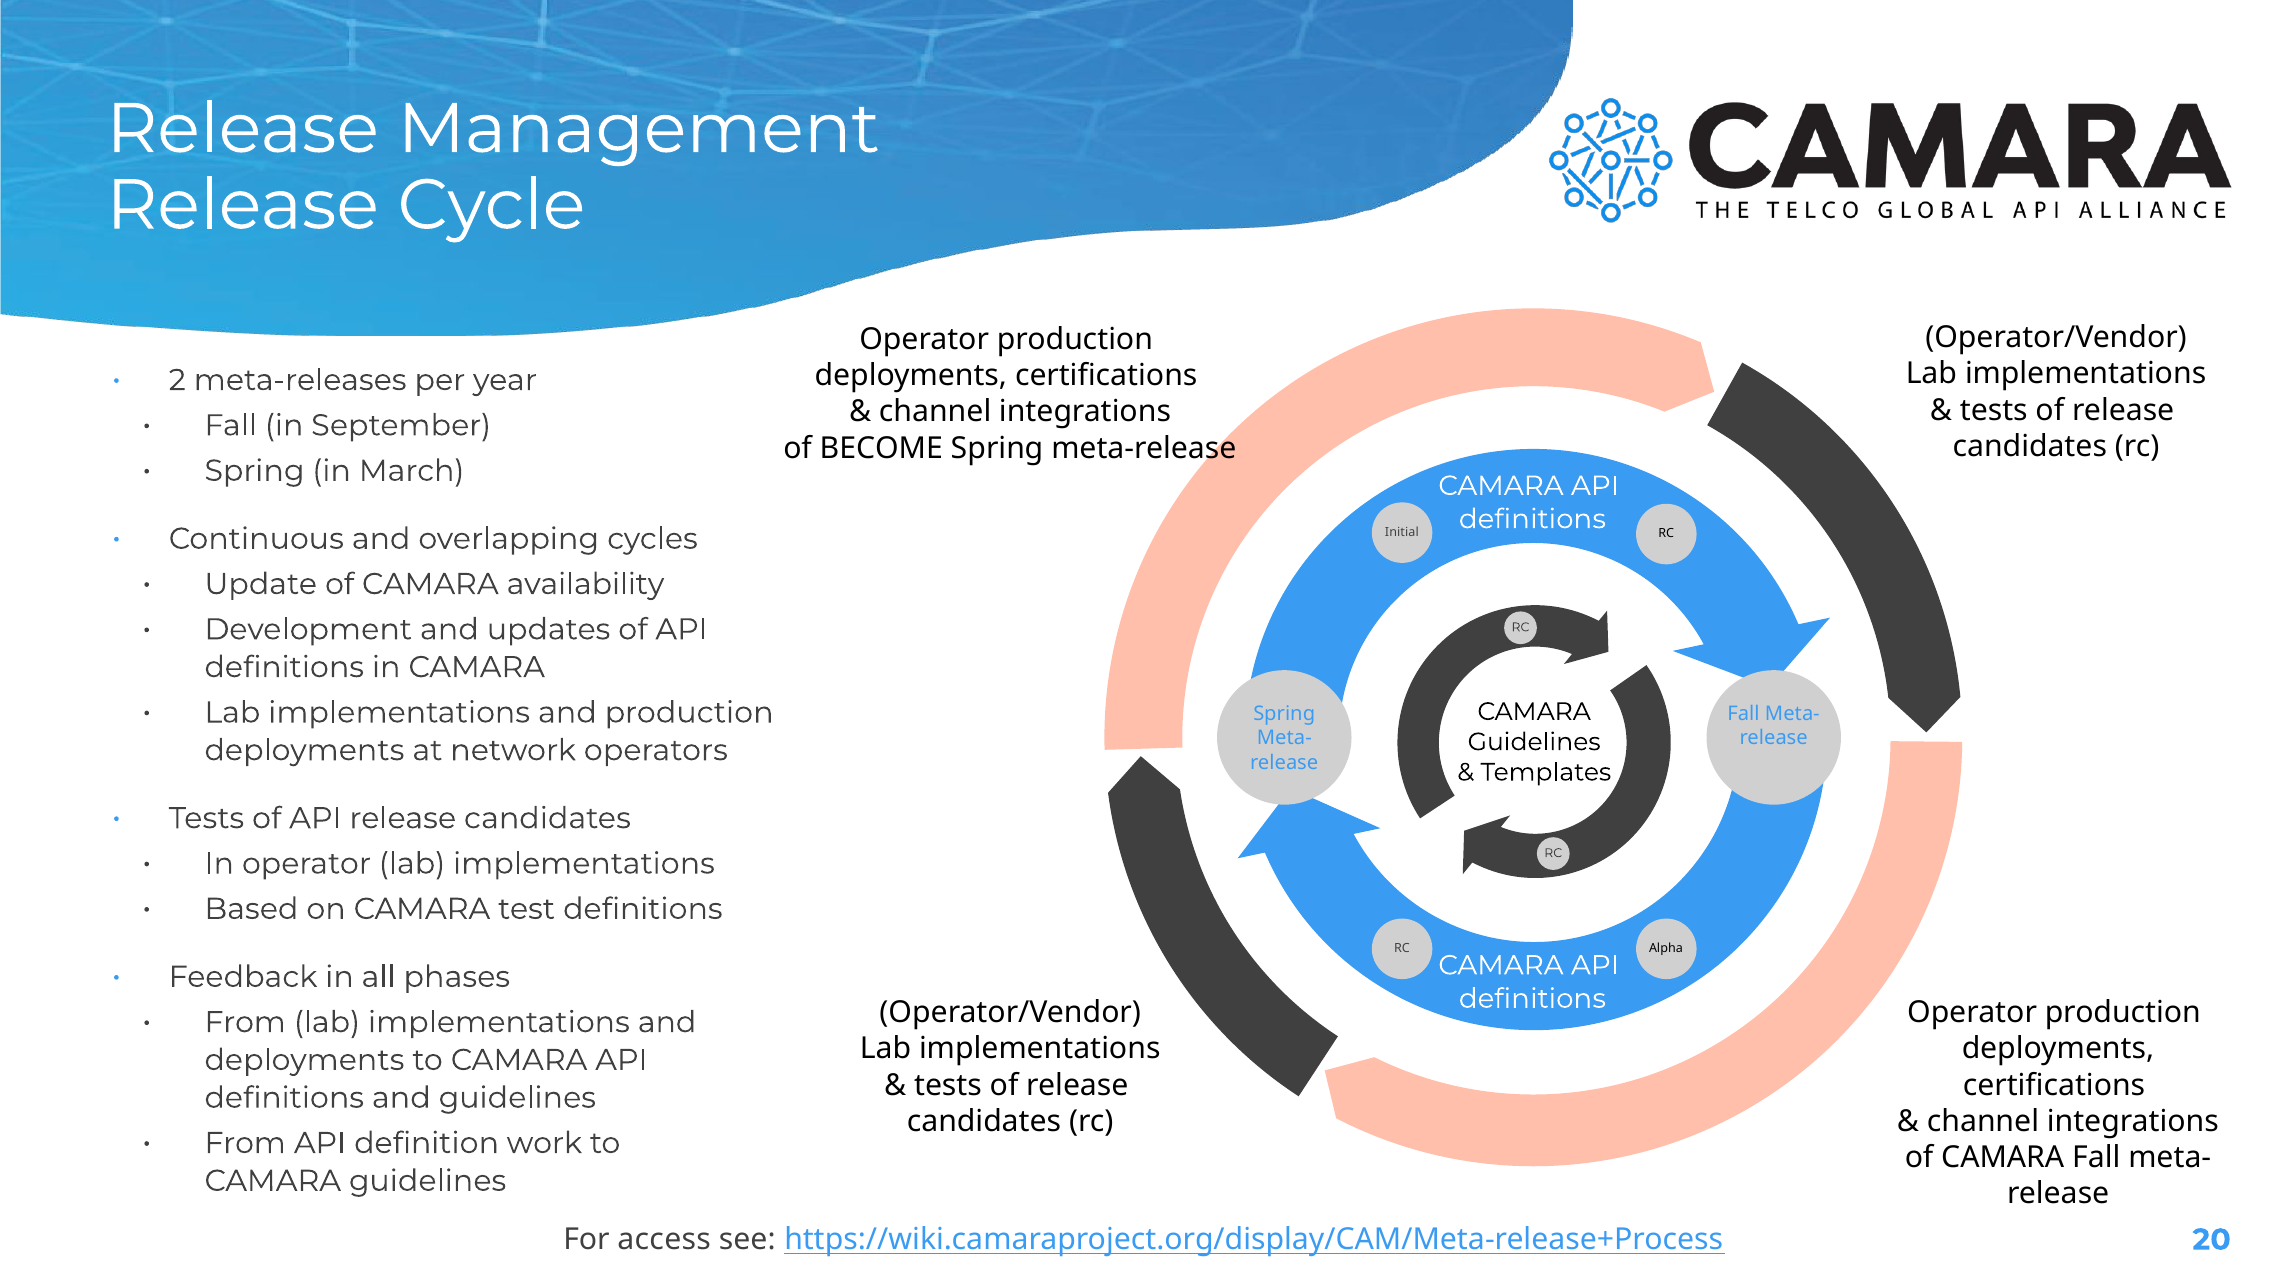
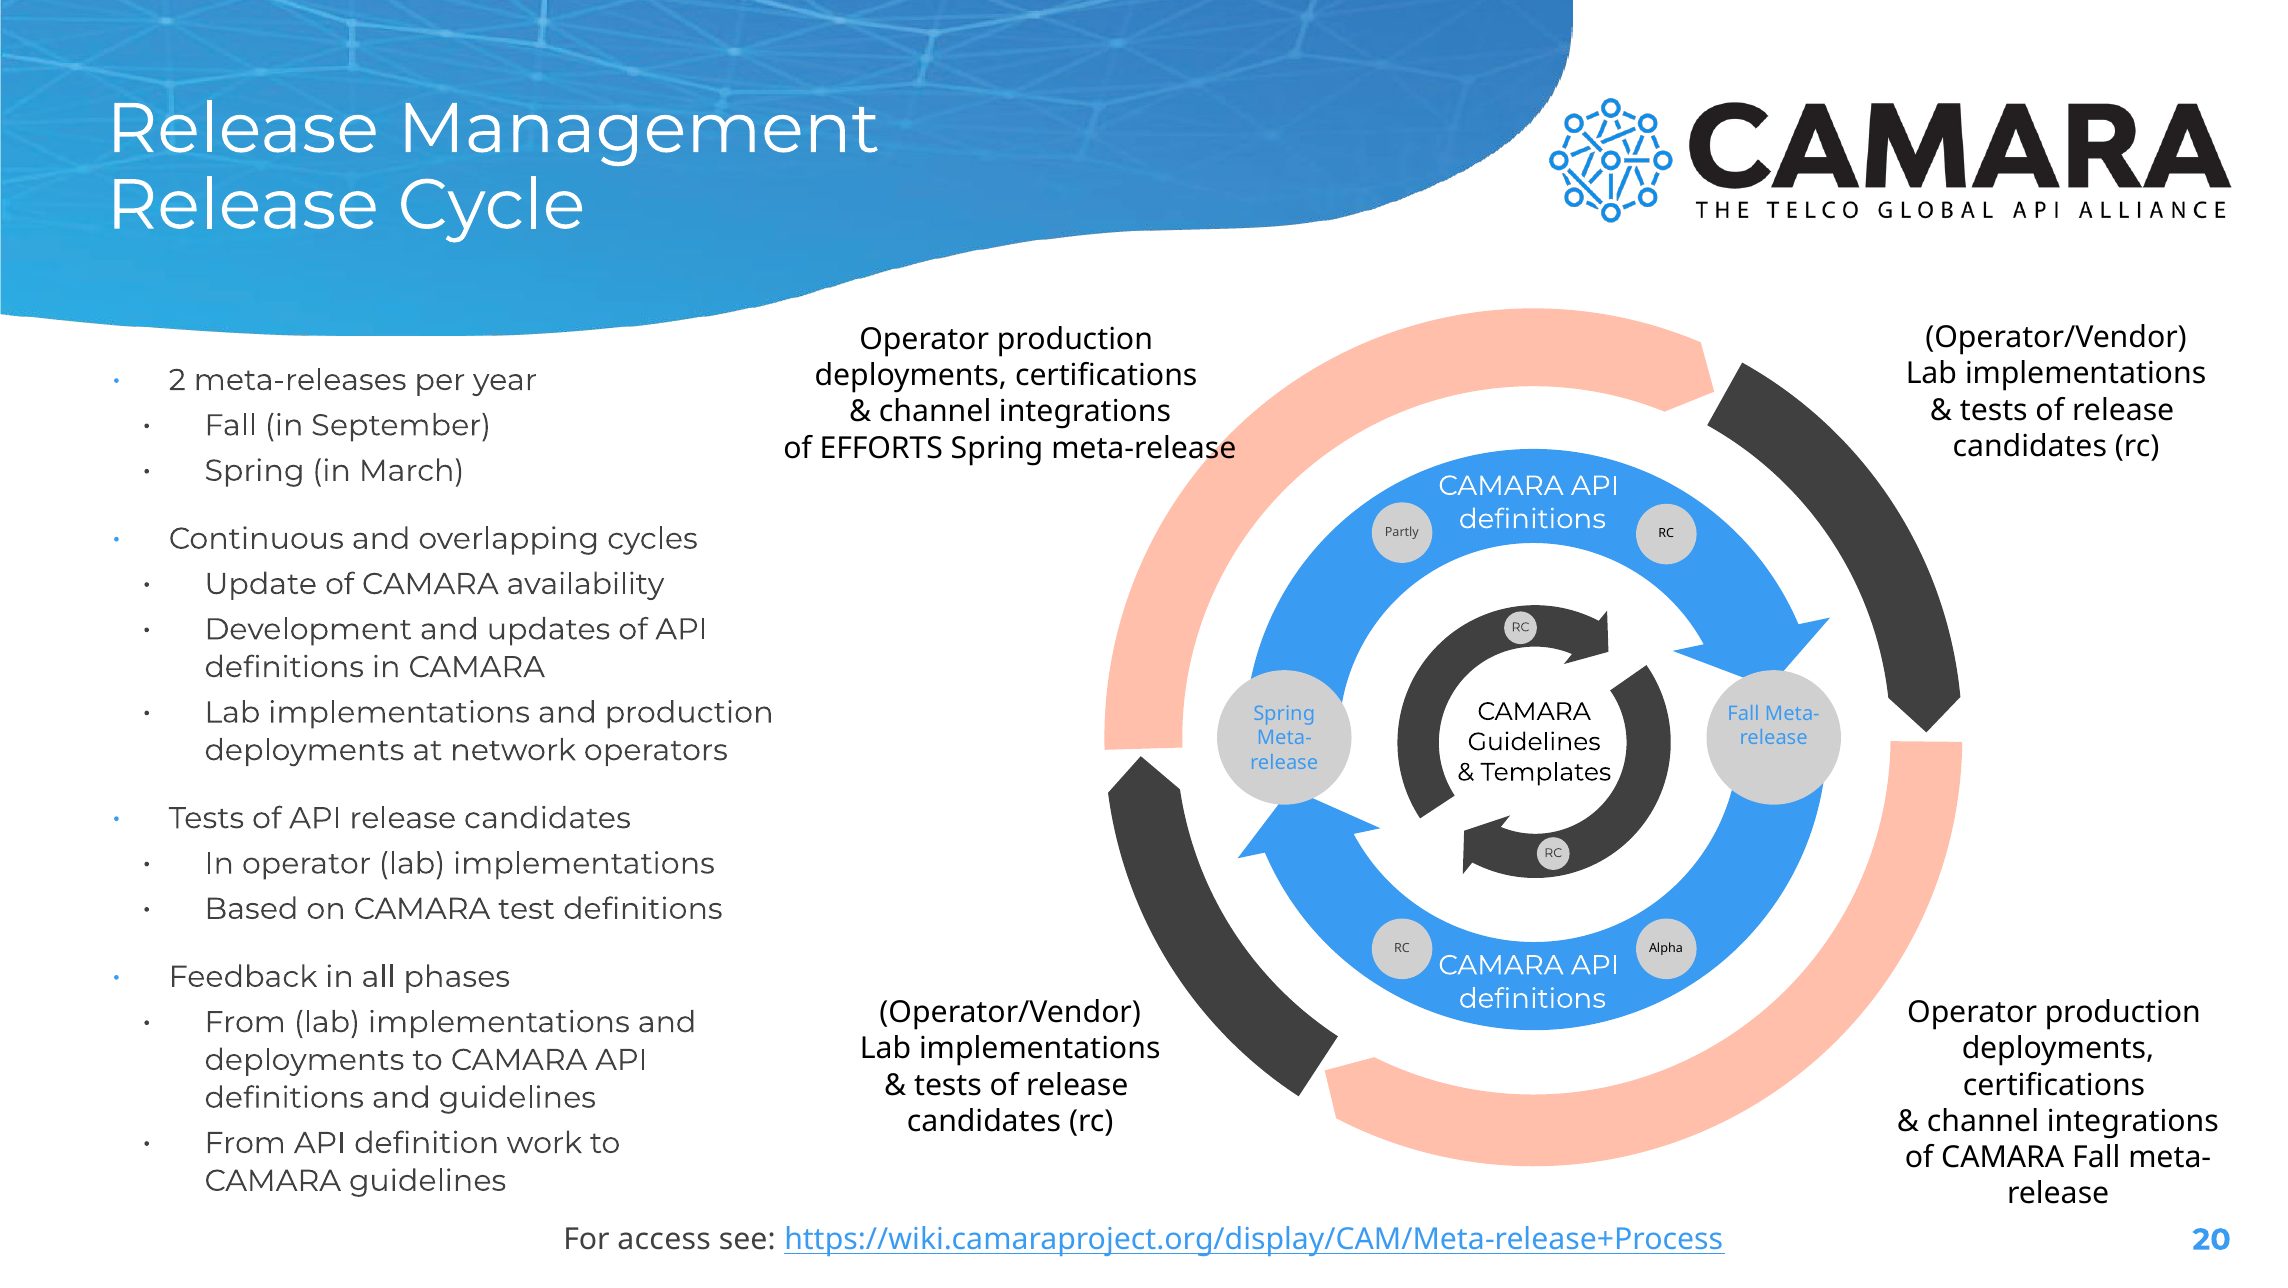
BECOME: BECOME -> EFFORTS
Initial: Initial -> Partly
